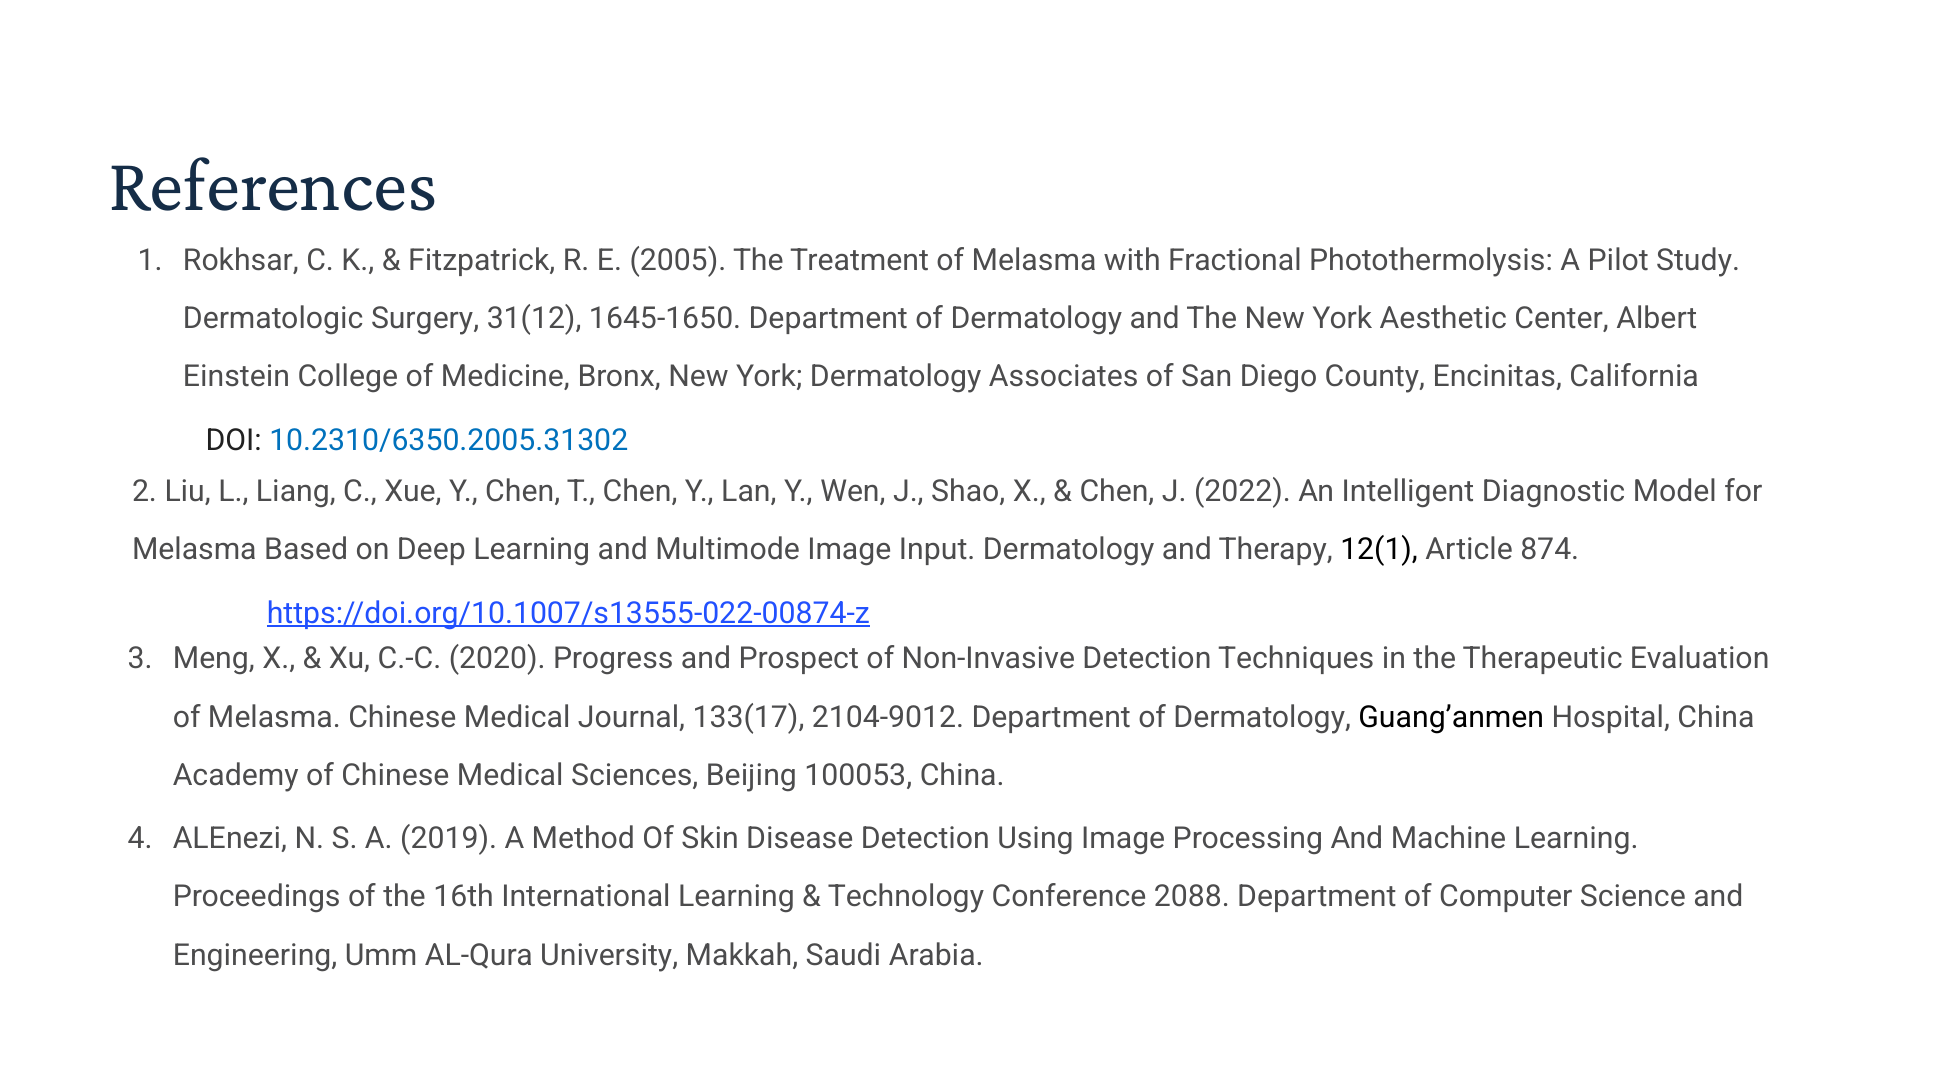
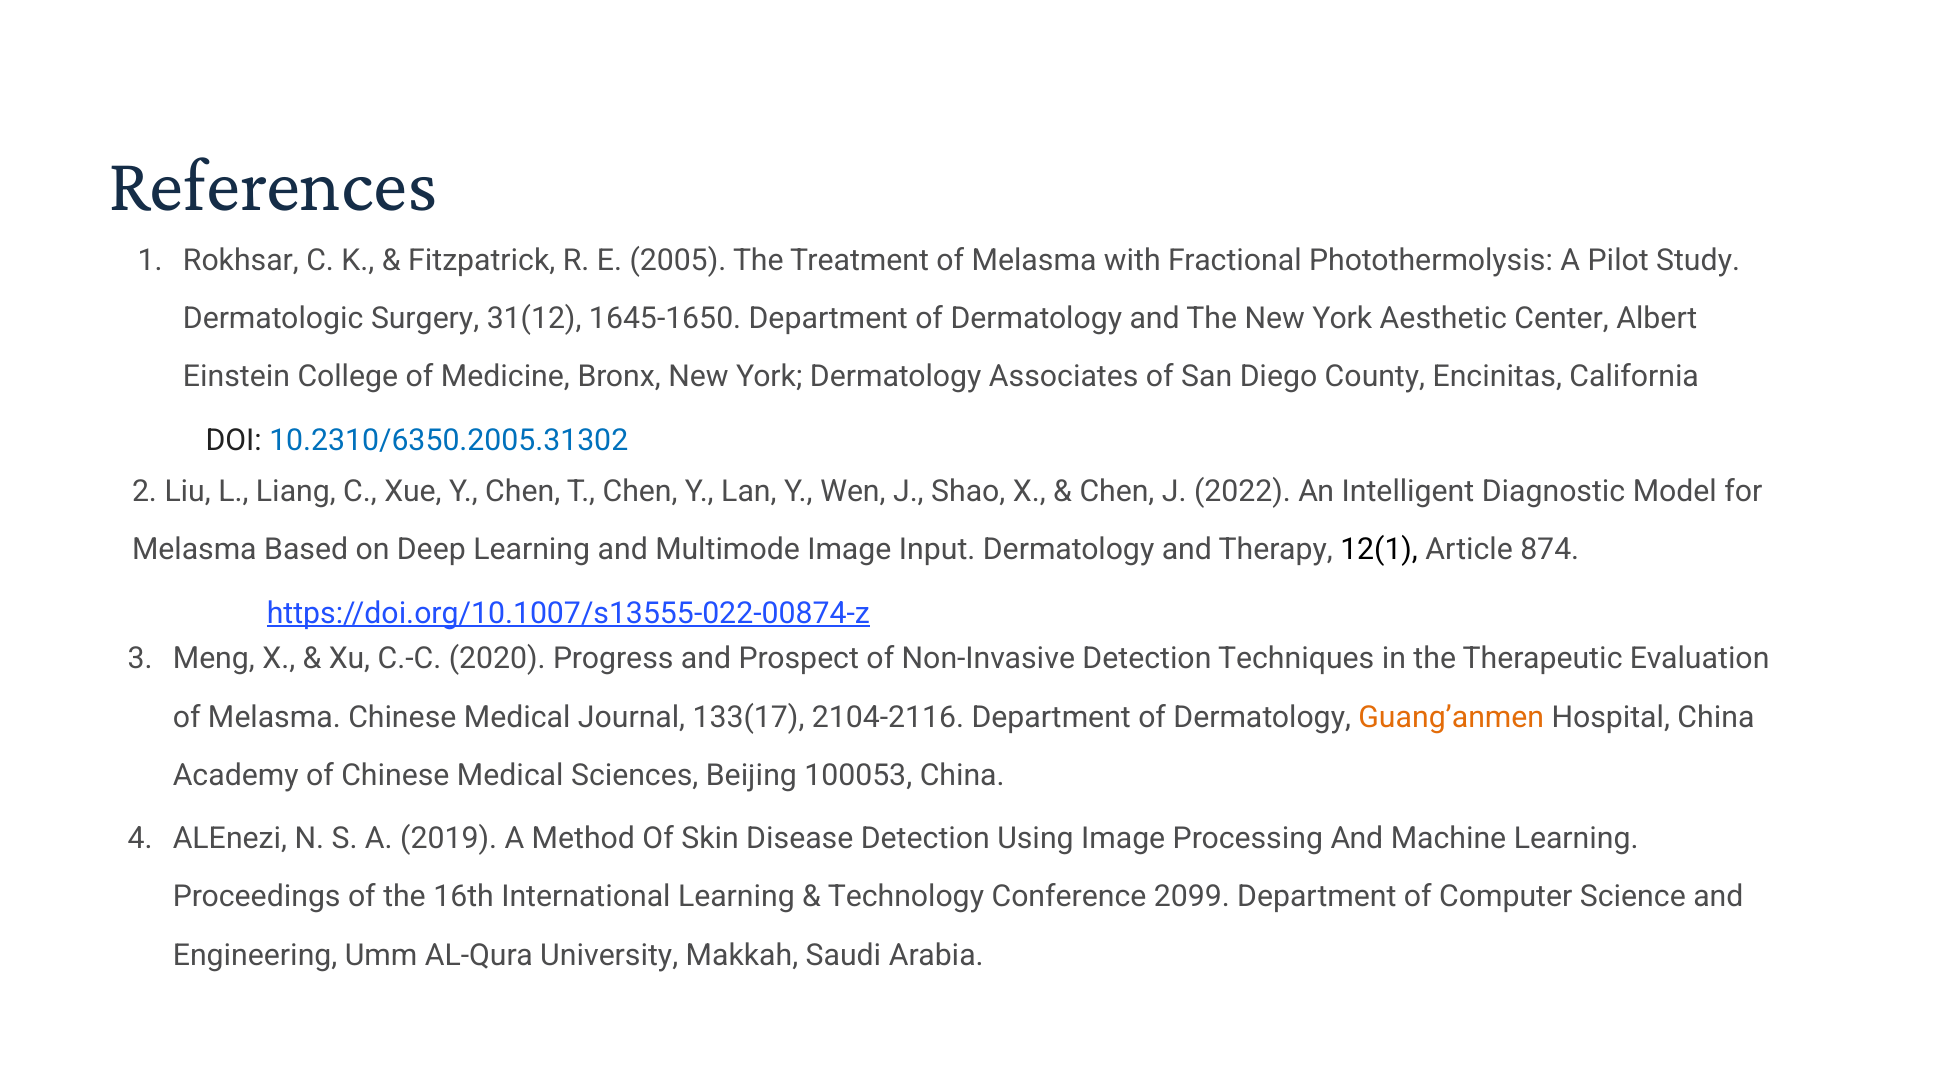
2104-9012: 2104-9012 -> 2104-2116
Guang’anmen colour: black -> orange
2088: 2088 -> 2099
